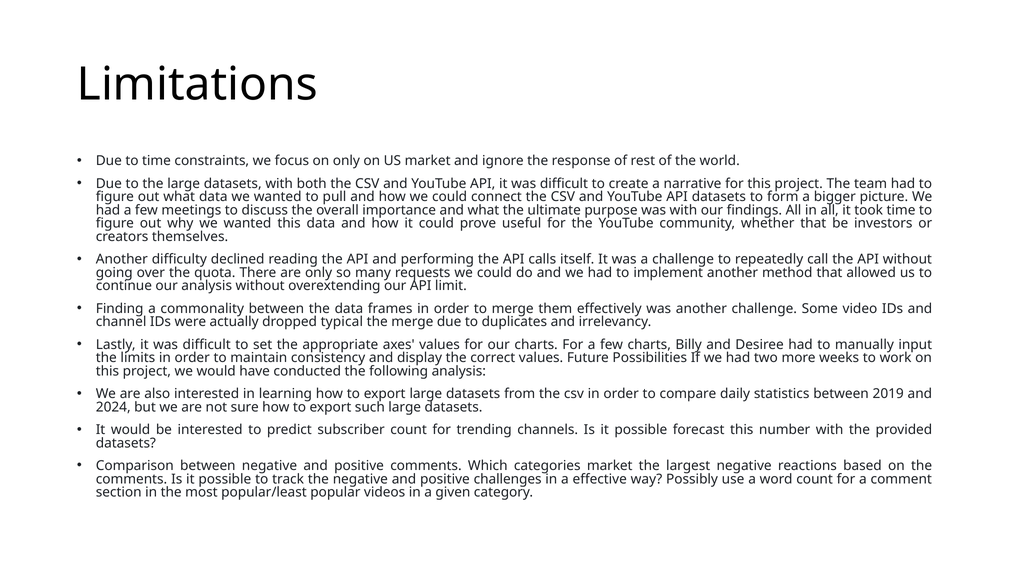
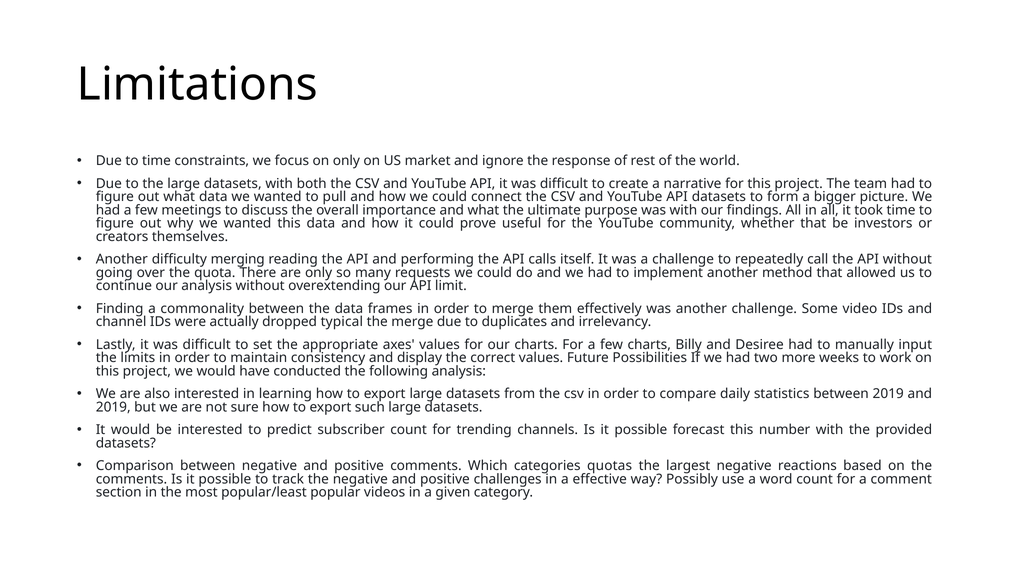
declined: declined -> merging
2024 at (113, 408): 2024 -> 2019
categories market: market -> quotas
